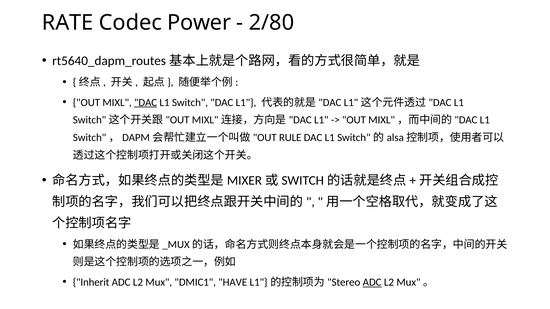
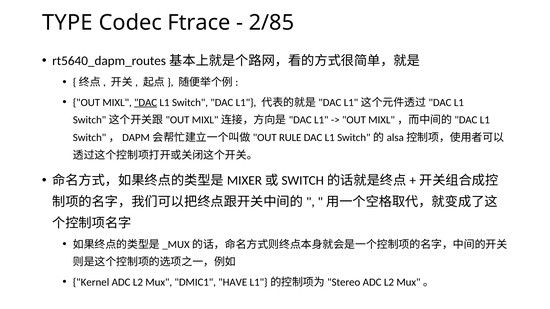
RATE: RATE -> TYPE
Power: Power -> Ftrace
2/80: 2/80 -> 2/85
Inherit: Inherit -> Kernel
ADC at (372, 283) underline: present -> none
